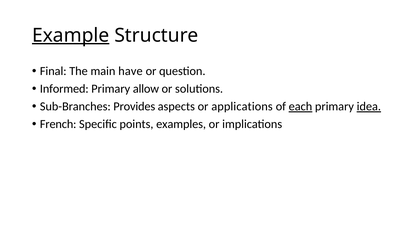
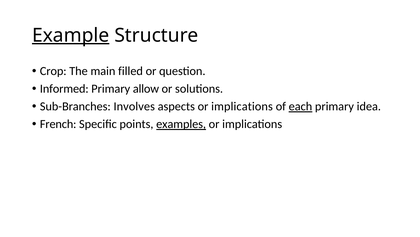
Final: Final -> Crop
have: have -> filled
Provides: Provides -> Involves
aspects or applications: applications -> implications
idea underline: present -> none
examples underline: none -> present
